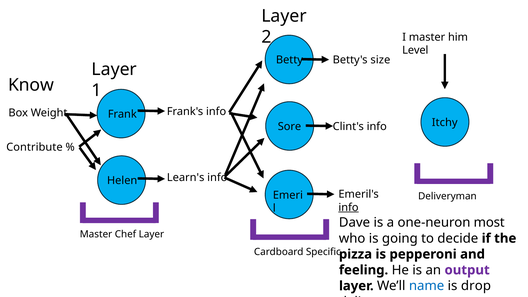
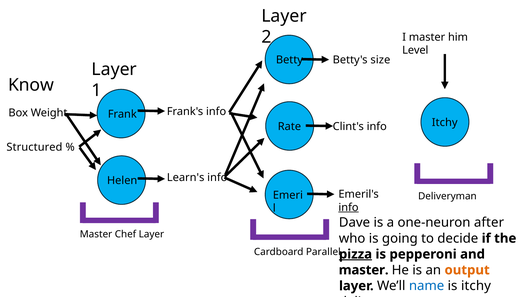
Sore: Sore -> Rate
Contribute: Contribute -> Structured
most: most -> after
Specific: Specific -> Parallel
pizza underline: none -> present
feeling at (364, 270): feeling -> master
output colour: purple -> orange
is drop: drop -> itchy
